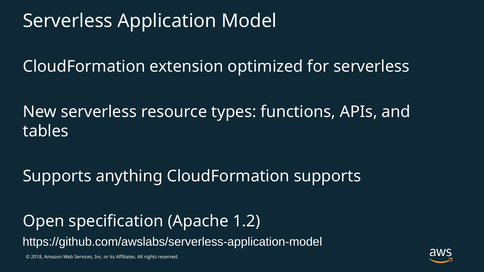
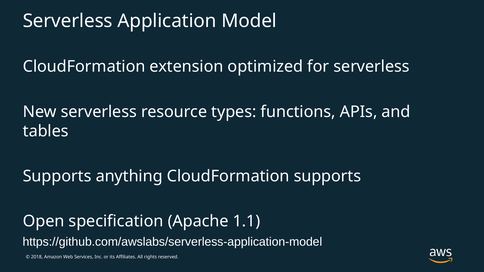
1.2: 1.2 -> 1.1
